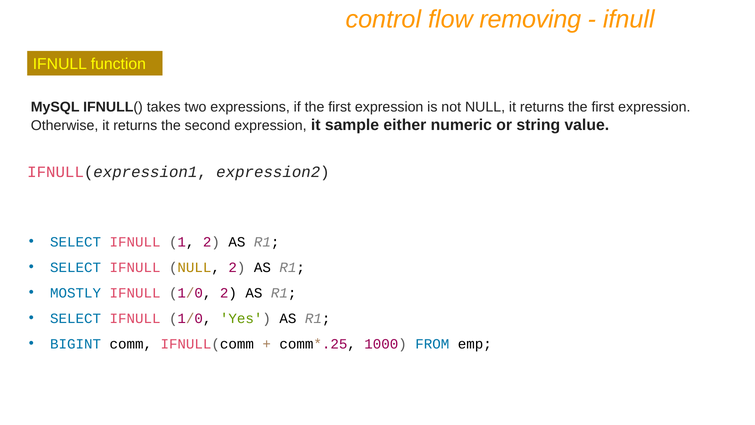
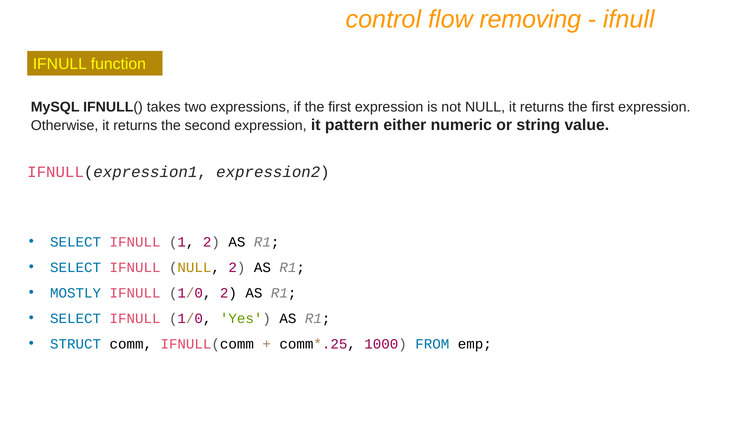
sample: sample -> pattern
BIGINT: BIGINT -> STRUCT
